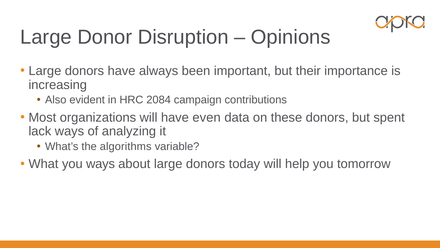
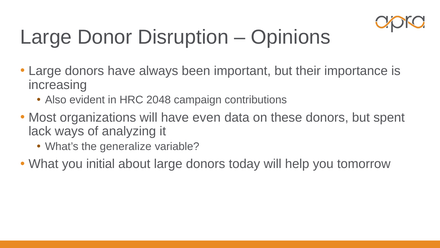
2084: 2084 -> 2048
algorithms: algorithms -> generalize
you ways: ways -> initial
